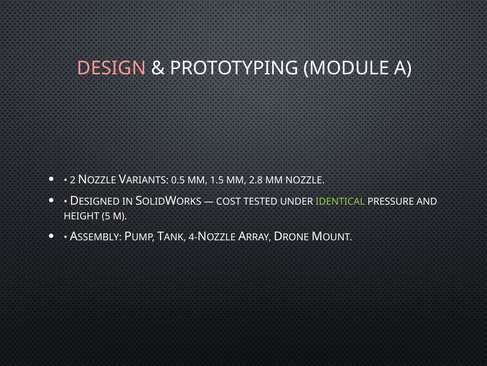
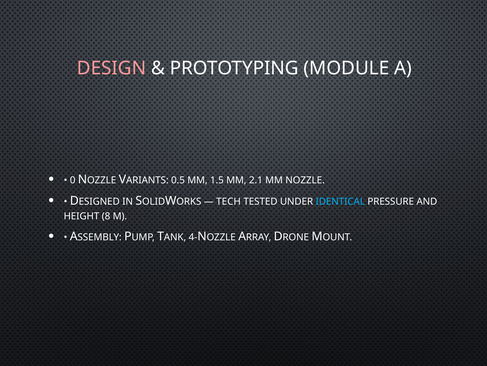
2: 2 -> 0
2.8: 2.8 -> 2.1
COST: COST -> TECH
IDENTICAL colour: light green -> light blue
5: 5 -> 8
